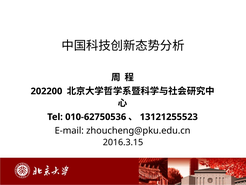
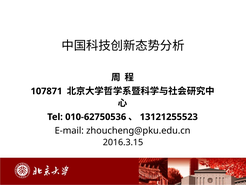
202200: 202200 -> 107871
